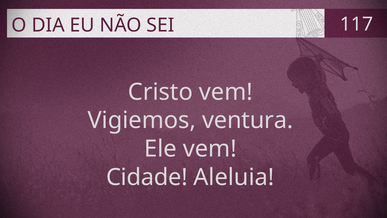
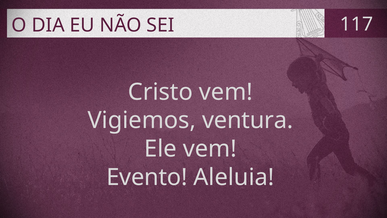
Cidade: Cidade -> Evento
